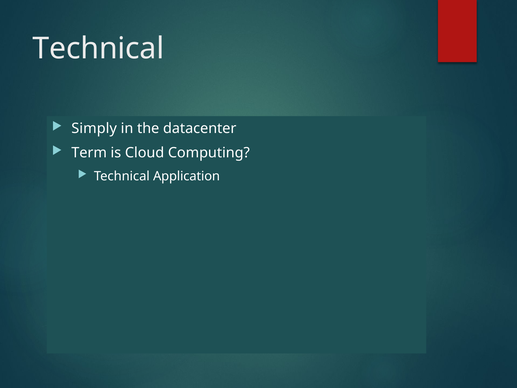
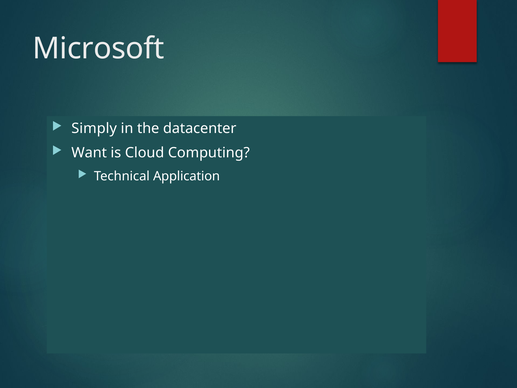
Technical at (98, 48): Technical -> Microsoft
Term: Term -> Want
